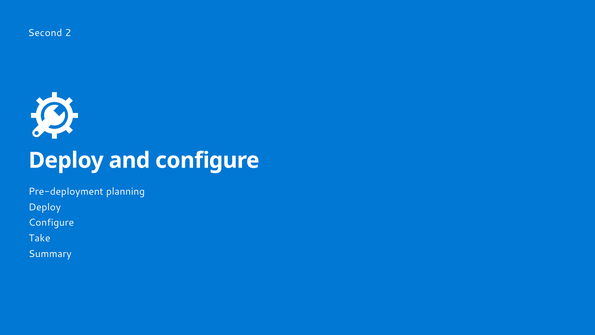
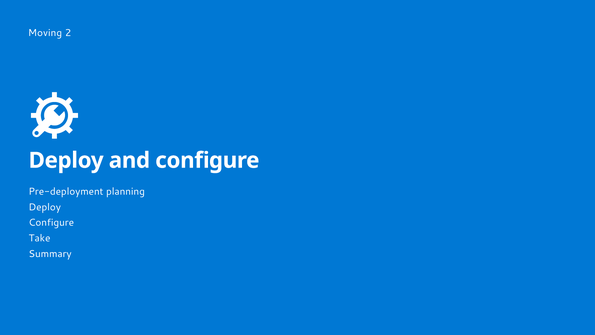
Second: Second -> Moving
